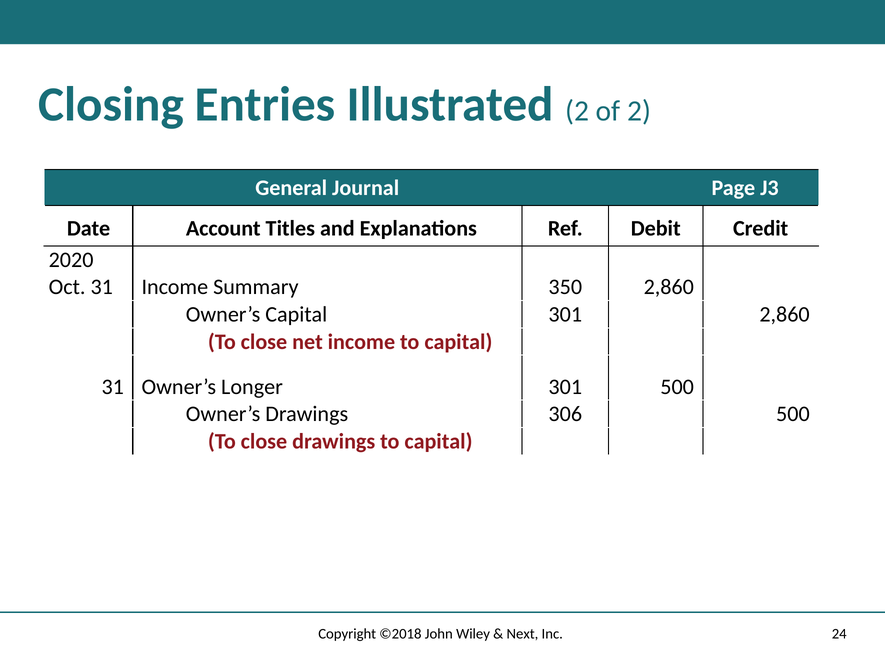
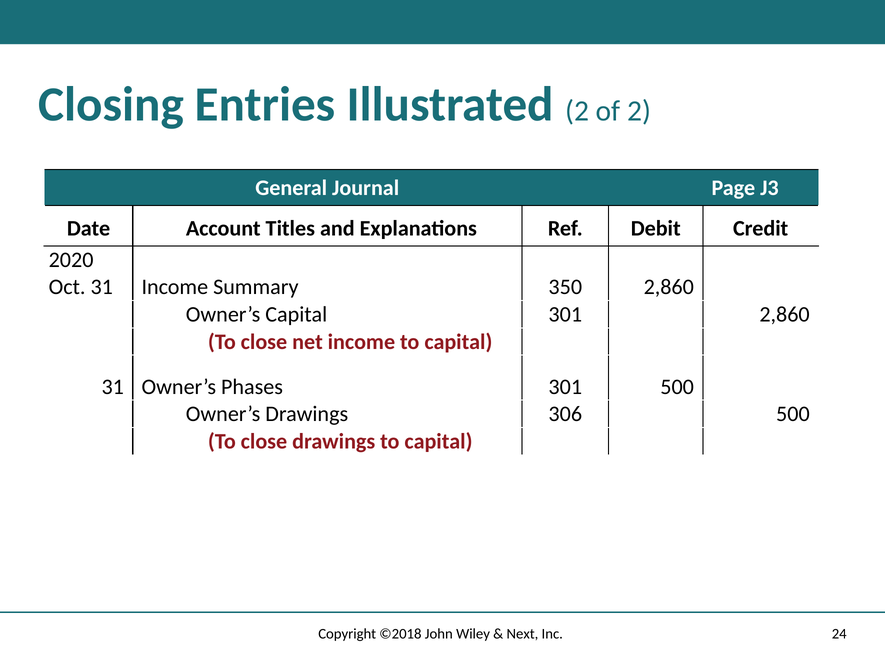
Longer: Longer -> Phases
